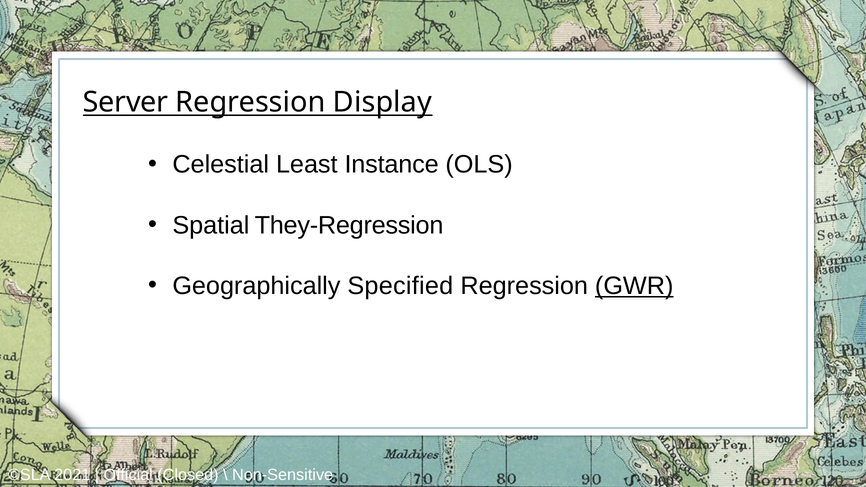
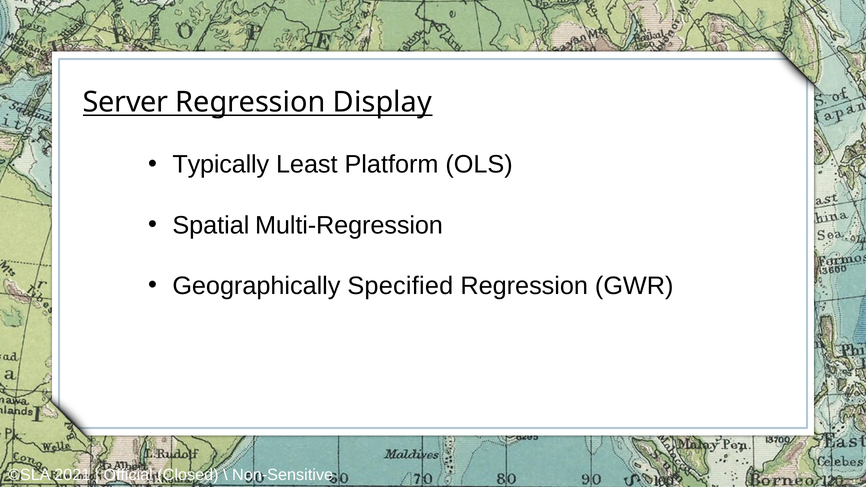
Celestial: Celestial -> Typically
Instance: Instance -> Platform
They-Regression: They-Regression -> Multi-Regression
GWR underline: present -> none
